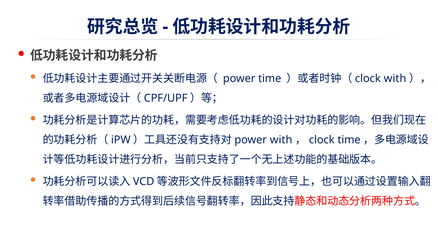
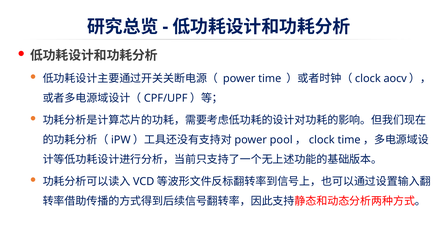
with at (395, 78): with -> aocv
power with: with -> pool
